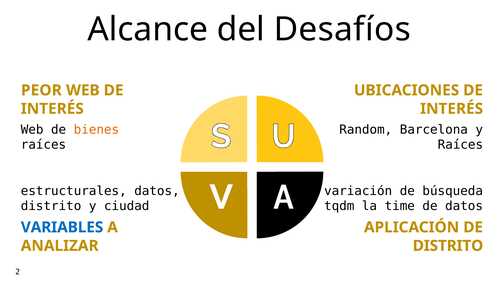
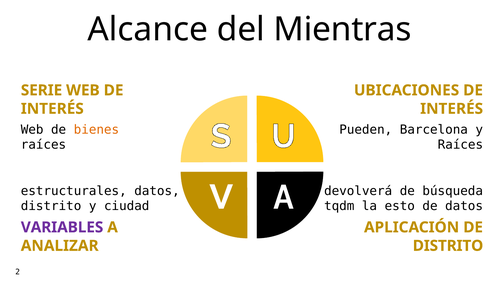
Desafíos: Desafíos -> Mientras
PEOR: PEOR -> SERIE
Random: Random -> Pueden
variación: variación -> devolverá
time: time -> esto
VARIABLES colour: blue -> purple
